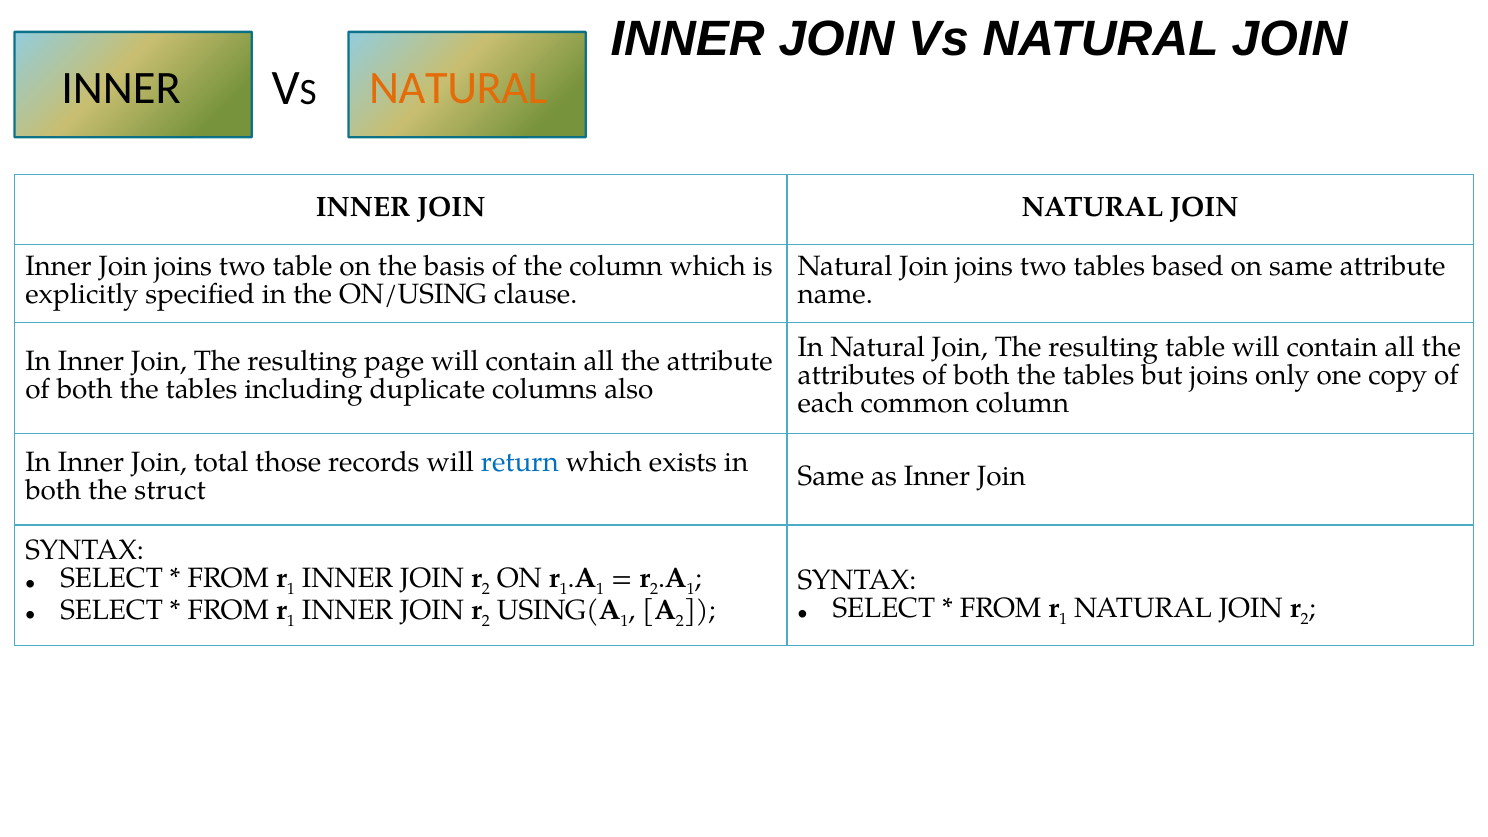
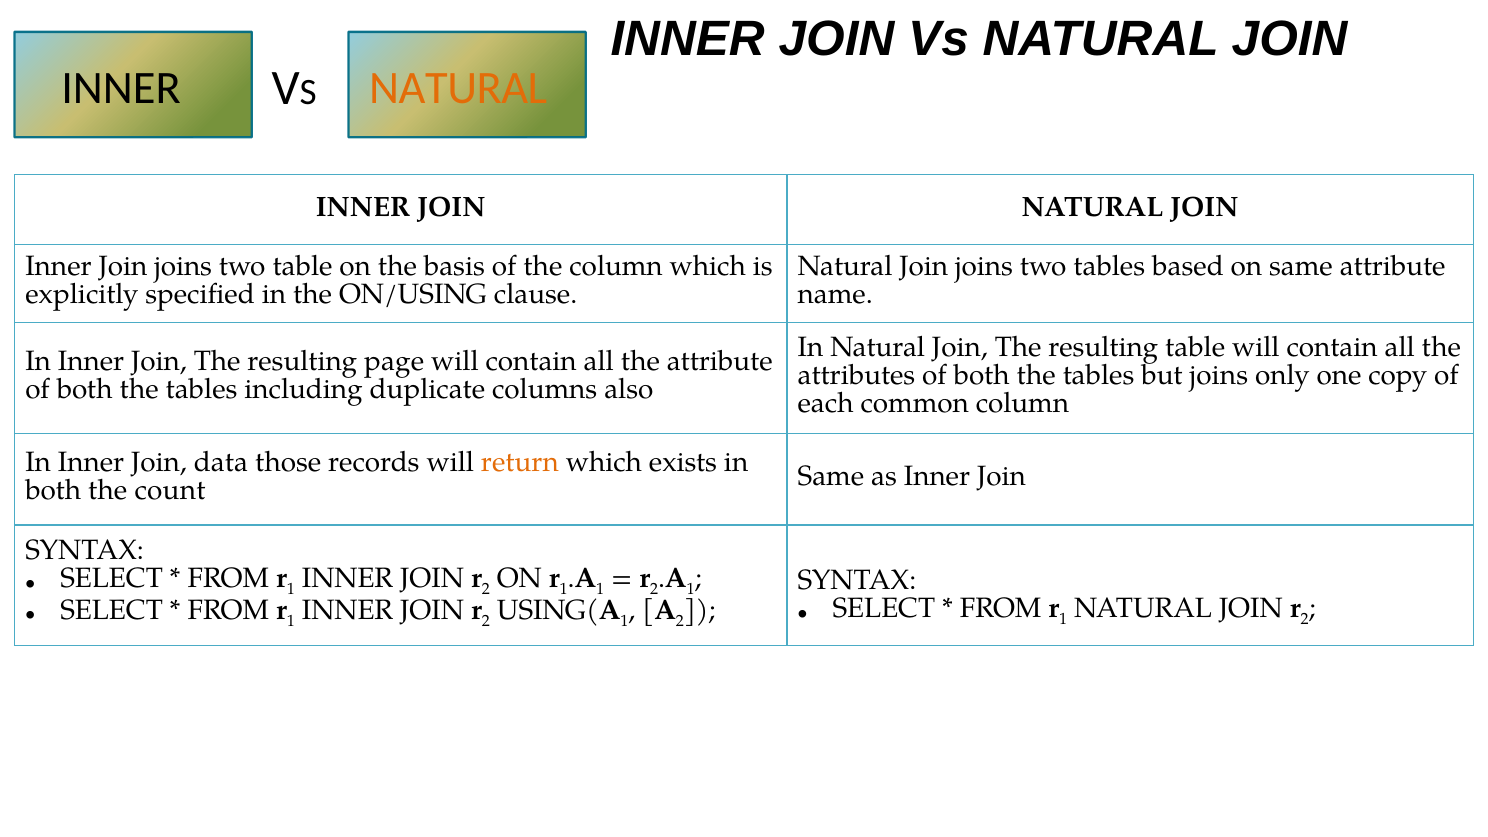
total: total -> data
return colour: blue -> orange
struct: struct -> count
